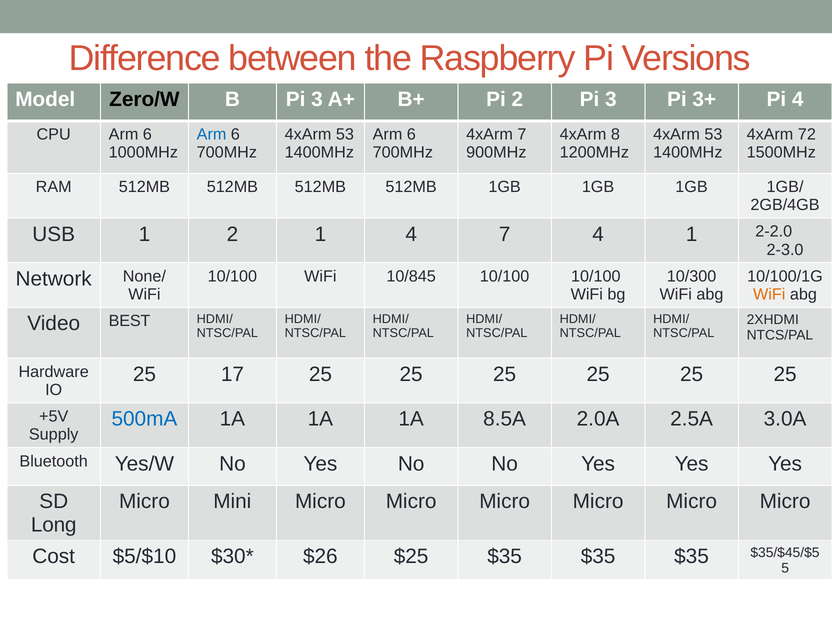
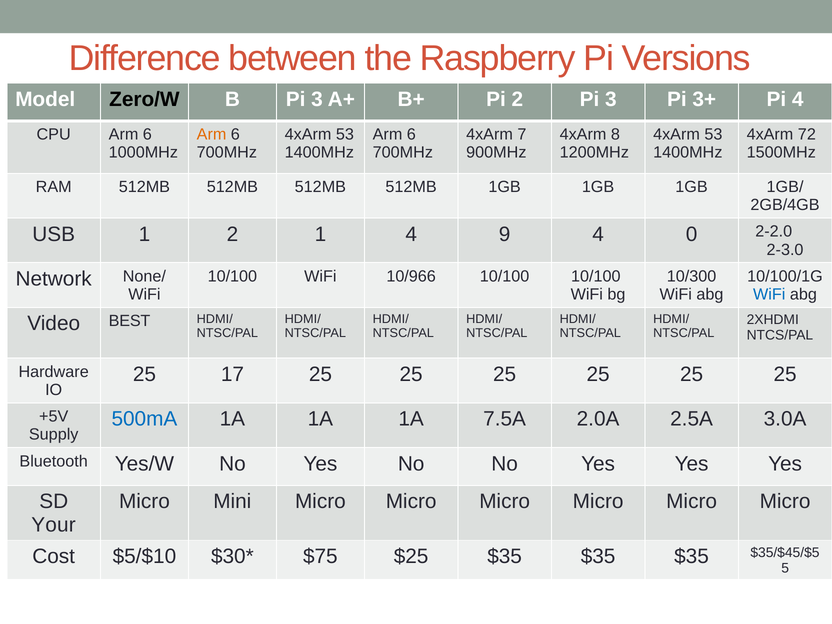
Arm at (212, 134) colour: blue -> orange
4 7: 7 -> 9
4 1: 1 -> 0
10/845: 10/845 -> 10/966
WiFi at (769, 294) colour: orange -> blue
8.5A: 8.5A -> 7.5A
Long: Long -> Your
$26: $26 -> $75
